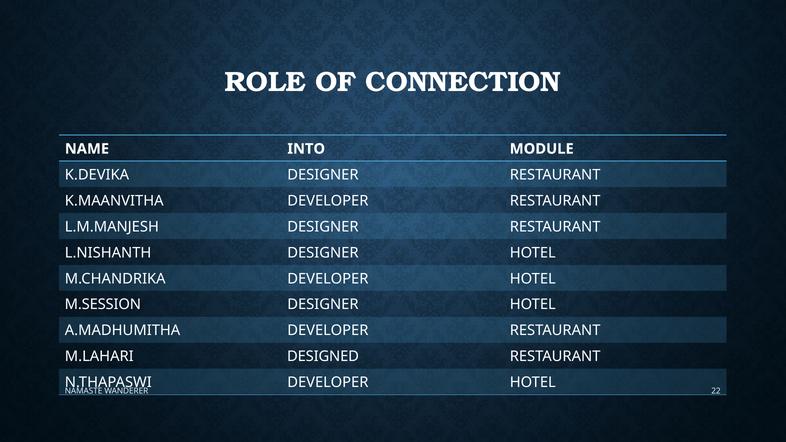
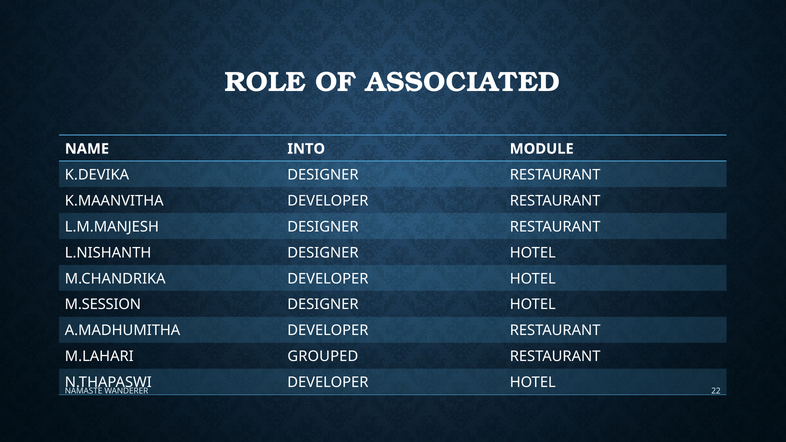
CONNECTION: CONNECTION -> ASSOCIATED
DESIGNED: DESIGNED -> GROUPED
